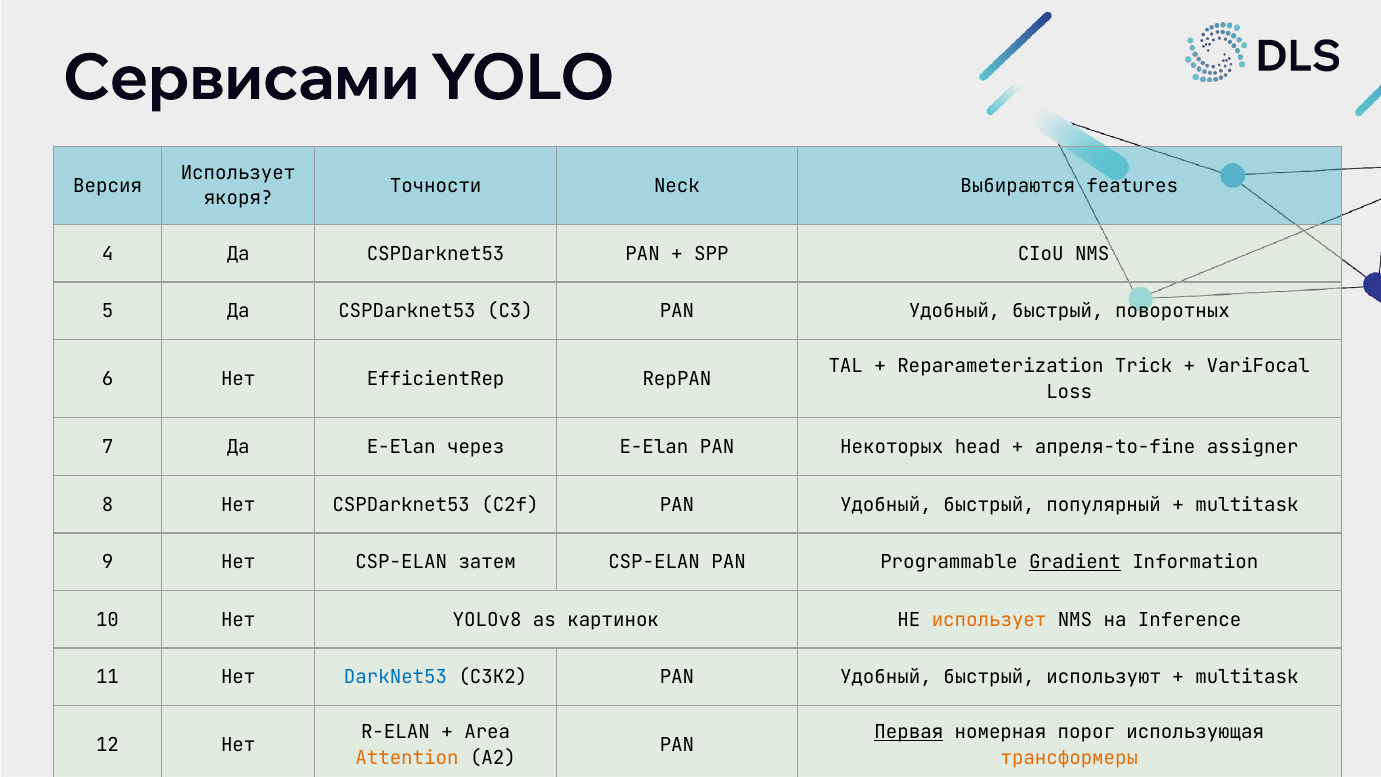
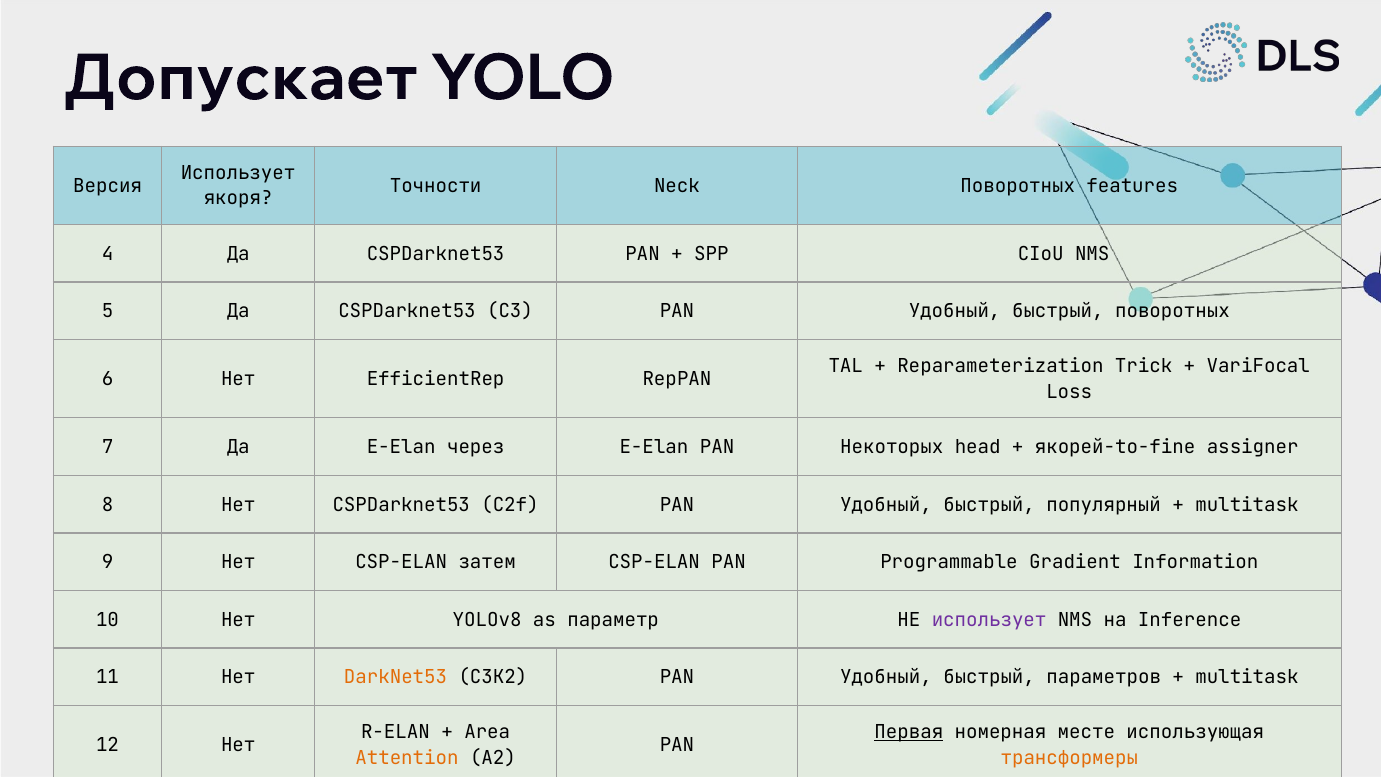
Сервисами: Сервисами -> Допускает
Neck Выбираются: Выбираются -> Поворотных
апреля-to-fine: апреля-to-fine -> якорей-to-fine
Gradient underline: present -> none
картинок: картинок -> параметр
использует at (989, 620) colour: orange -> purple
DarkNet53 colour: blue -> orange
используют: используют -> параметров
порог: порог -> месте
